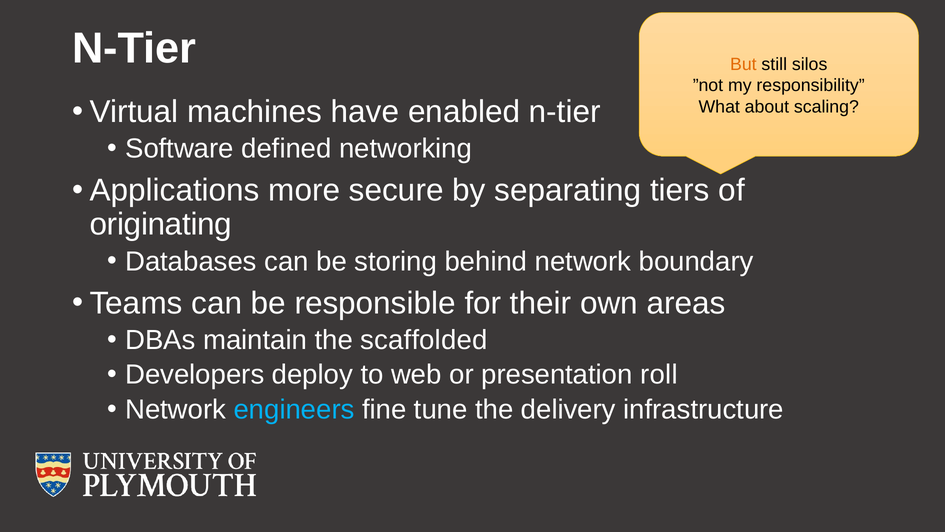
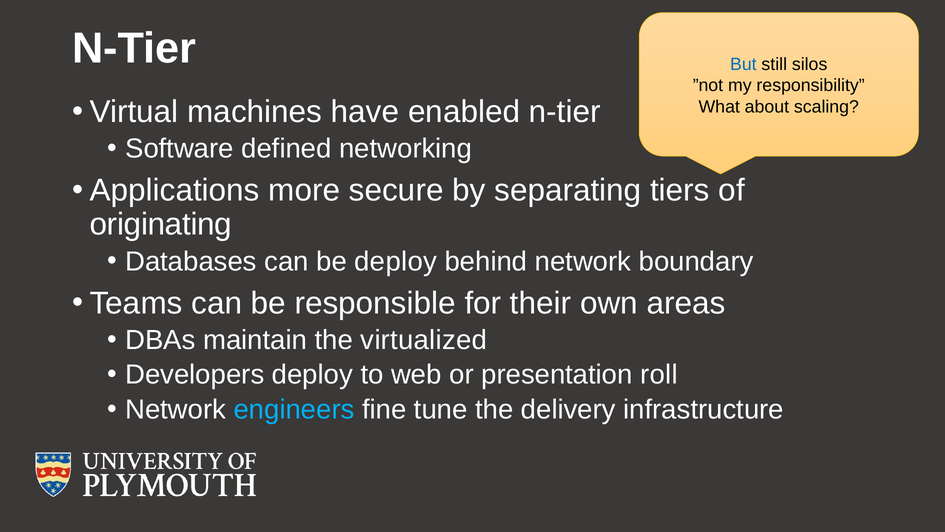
But colour: orange -> blue
be storing: storing -> deploy
scaffolded: scaffolded -> virtualized
